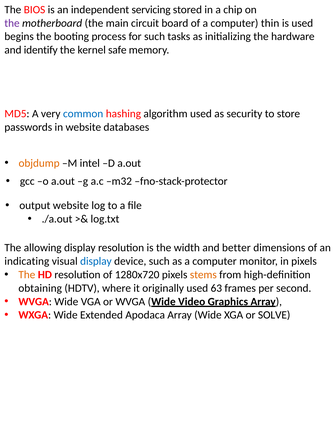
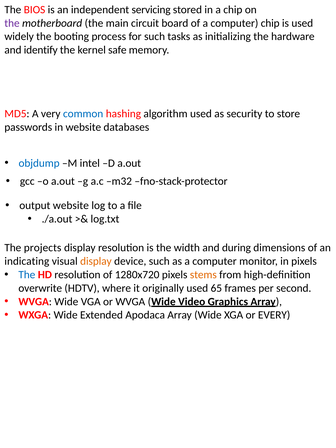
computer thin: thin -> chip
begins: begins -> widely
objdump colour: orange -> blue
allowing: allowing -> projects
better: better -> during
display at (96, 261) colour: blue -> orange
The at (27, 275) colour: orange -> blue
obtaining: obtaining -> overwrite
63: 63 -> 65
SOLVE: SOLVE -> EVERY
